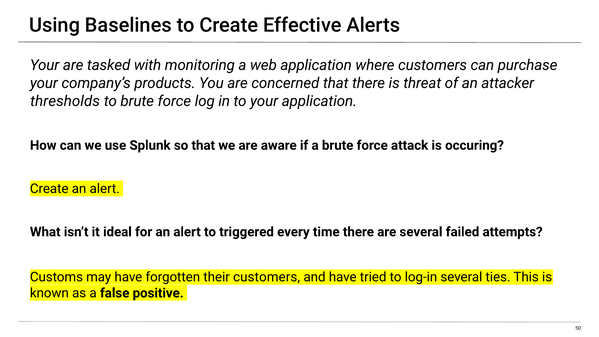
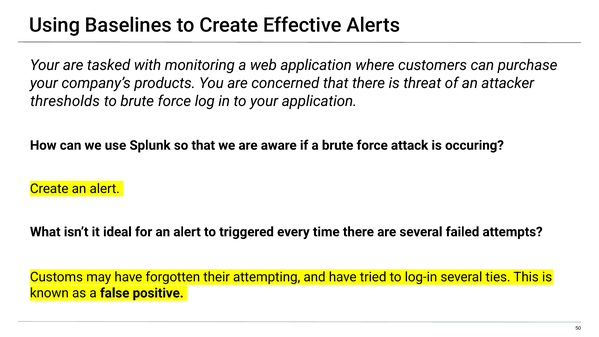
their customers: customers -> attempting
